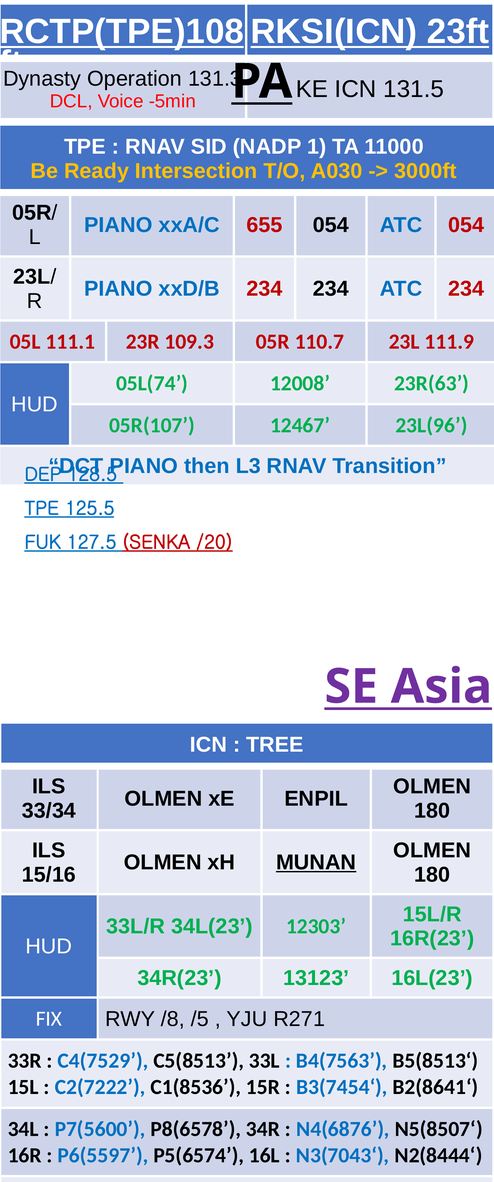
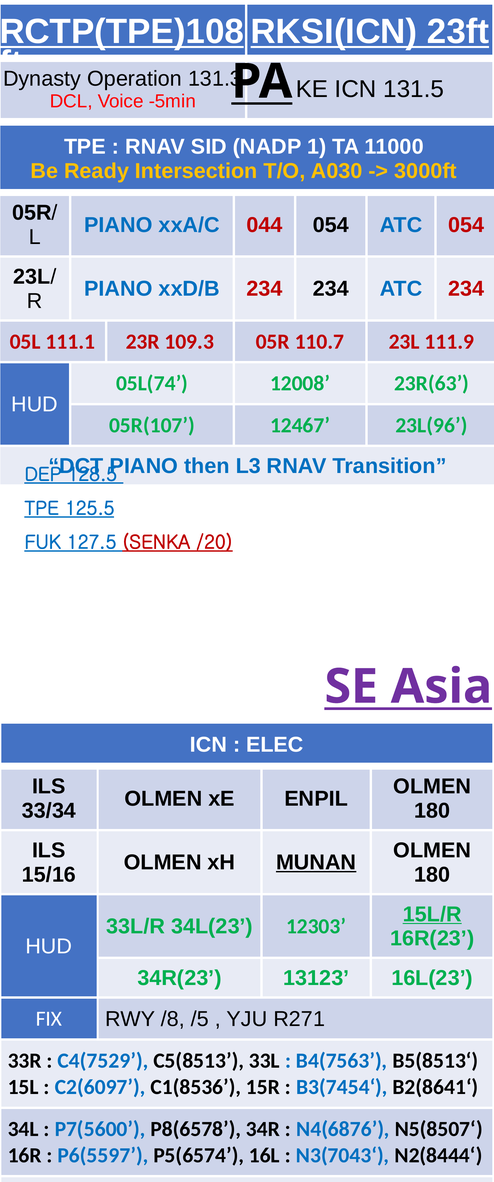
655: 655 -> 044
TREE: TREE -> ELEC
15L/R underline: none -> present
C2(7222: C2(7222 -> C2(6097
